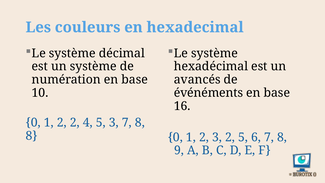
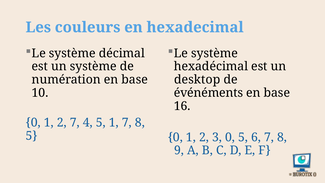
avancés: avancés -> desktop
2 2: 2 -> 7
5 3: 3 -> 1
8 at (32, 136): 8 -> 5
3 2: 2 -> 0
